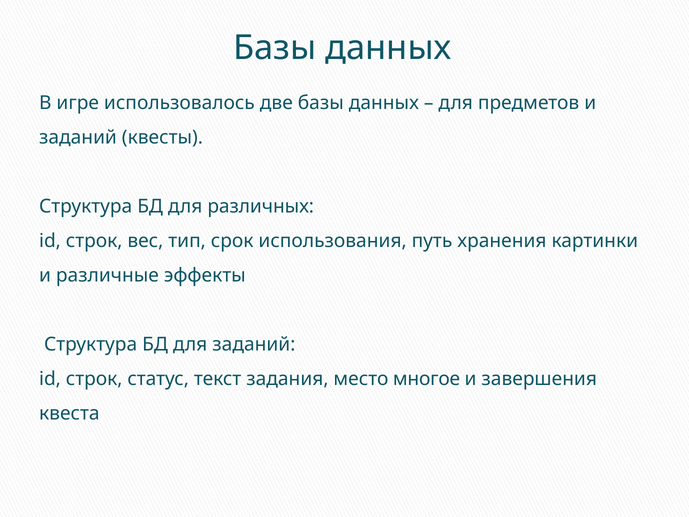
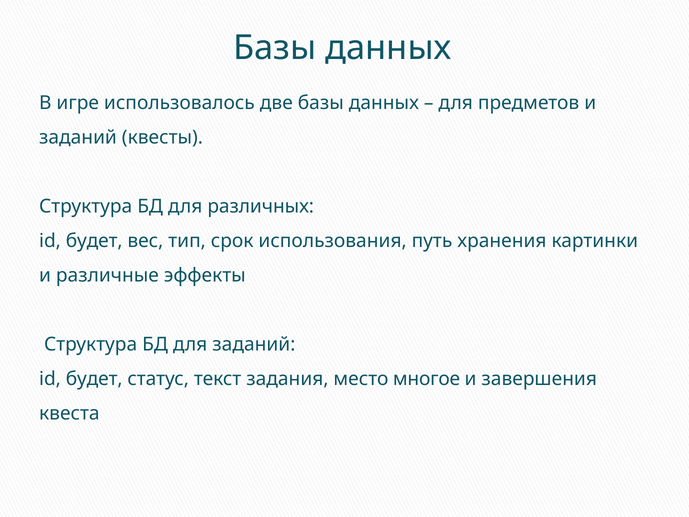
строк at (94, 241): строк -> будет
строк at (94, 379): строк -> будет
